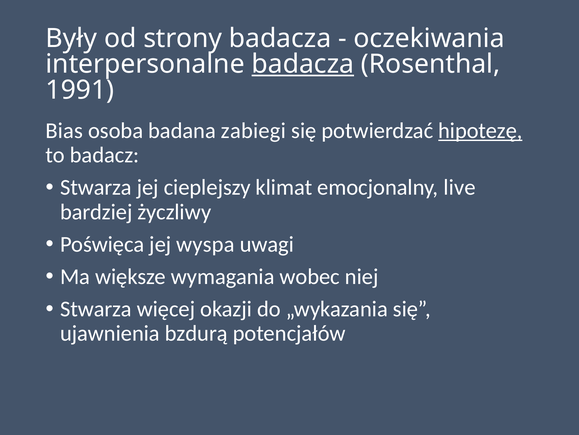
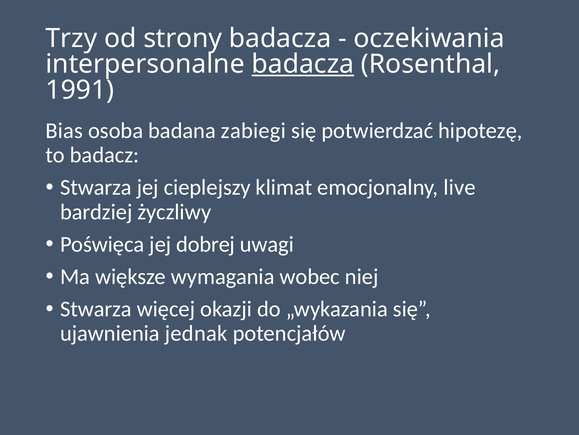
Były: Były -> Trzy
hipotezę underline: present -> none
wyspa: wyspa -> dobrej
bzdurą: bzdurą -> jednak
